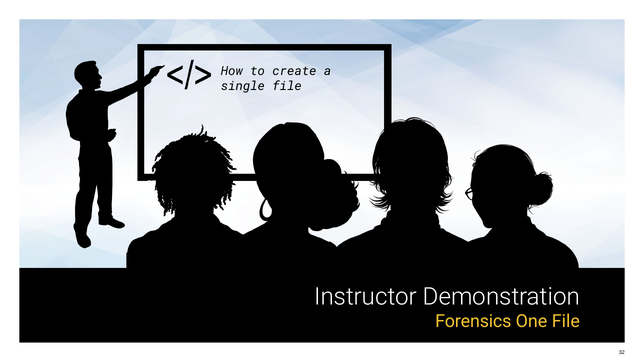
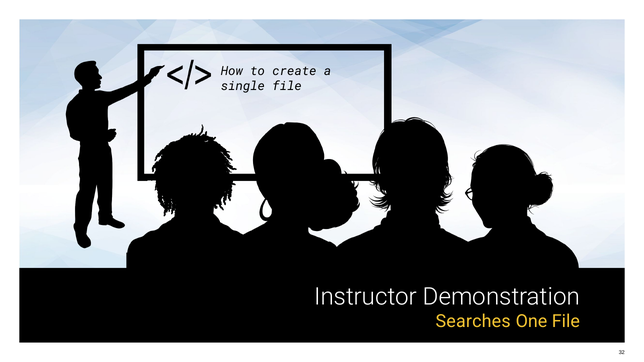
Forensics: Forensics -> Searches
